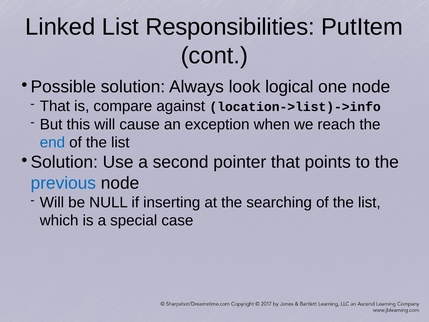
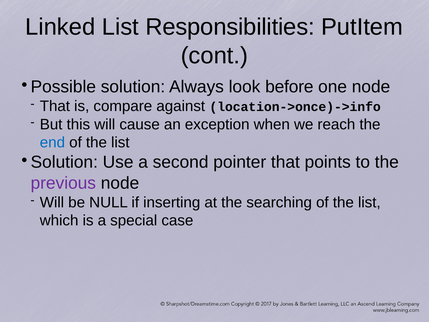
logical: logical -> before
location->list)->info: location->list)->info -> location->once)->info
previous colour: blue -> purple
